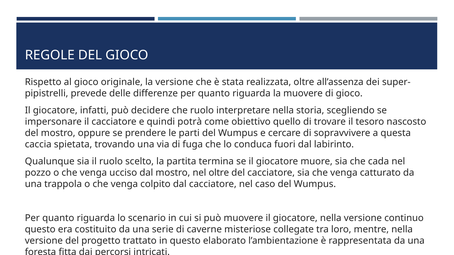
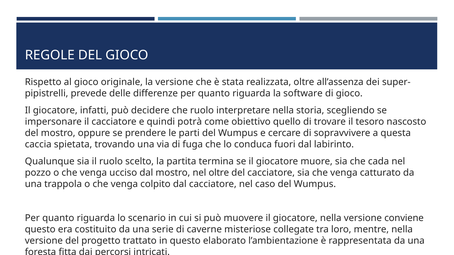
la muovere: muovere -> software
continuo: continuo -> conviene
